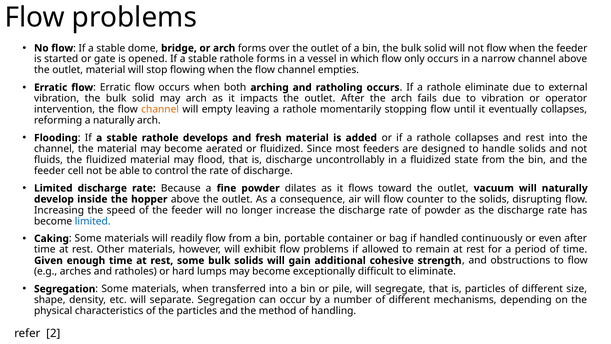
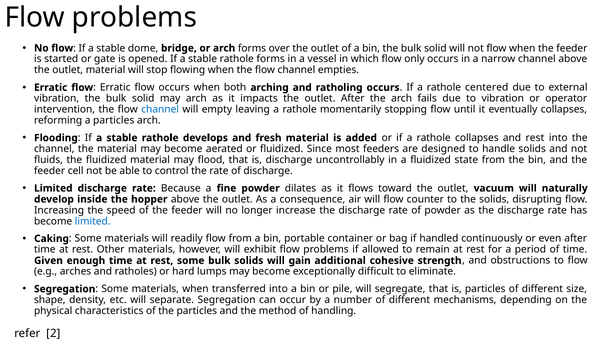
rathole eliminate: eliminate -> centered
channel at (160, 109) colour: orange -> blue
a naturally: naturally -> particles
